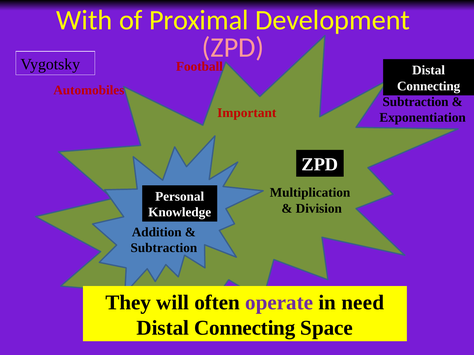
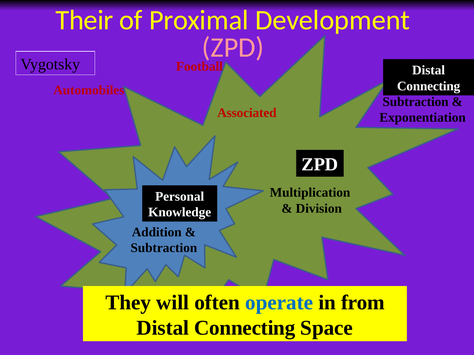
With: With -> Their
Important: Important -> Associated
operate colour: purple -> blue
need: need -> from
